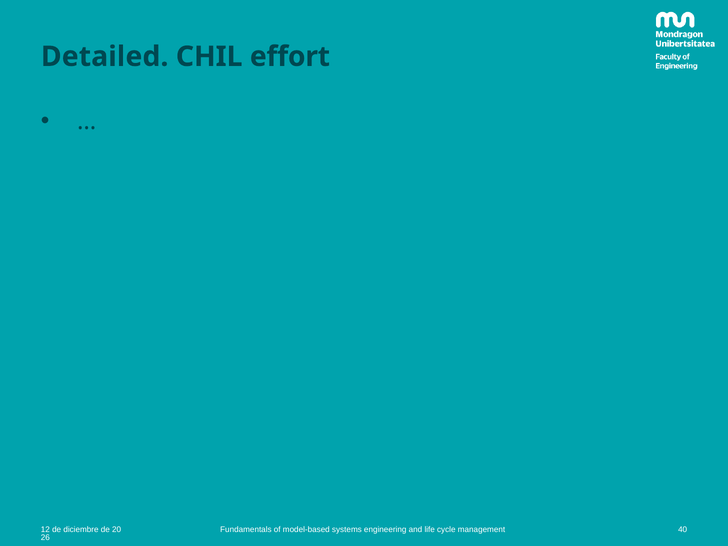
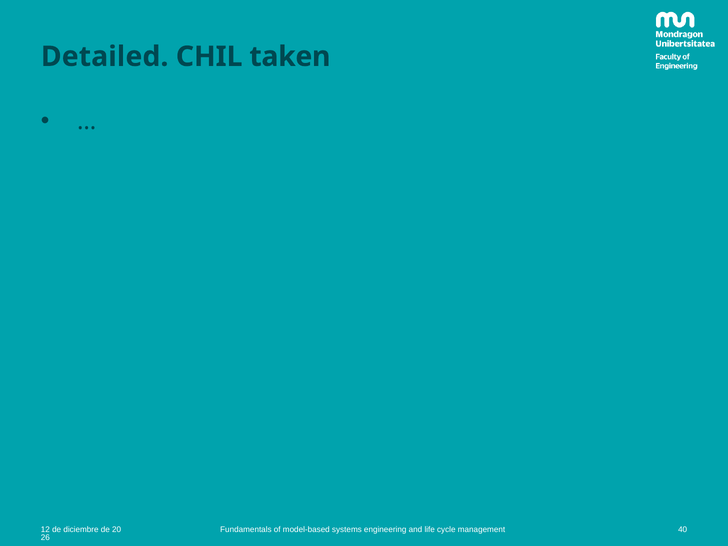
effort: effort -> taken
